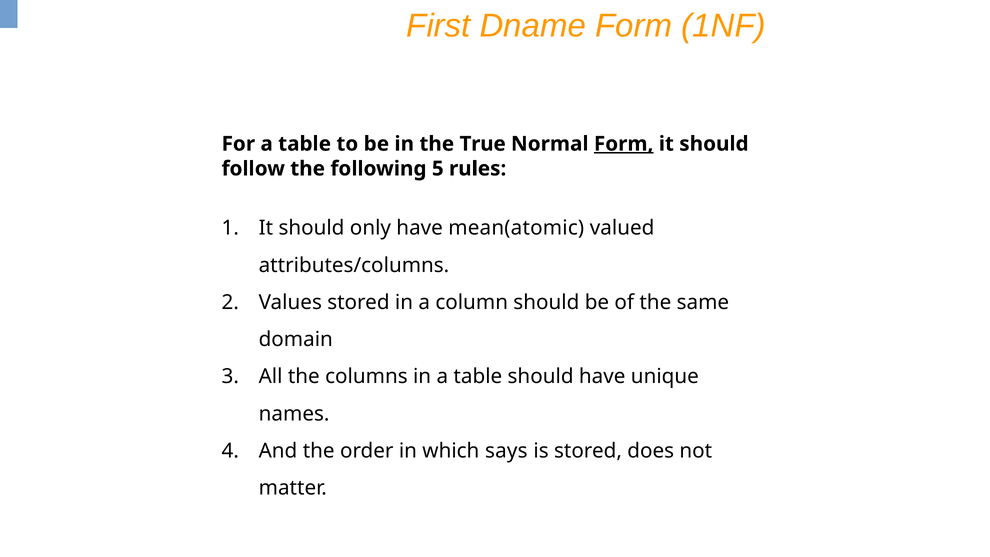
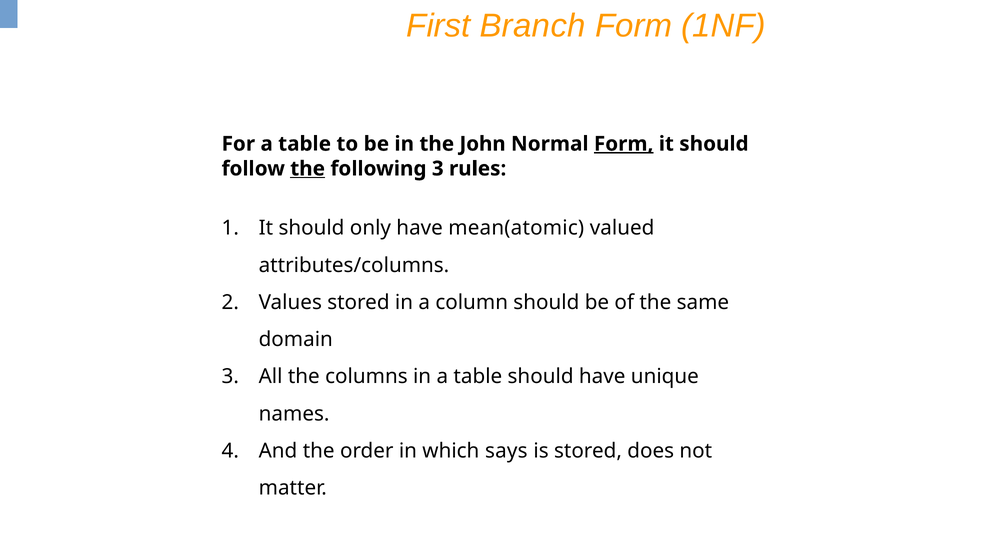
Dname: Dname -> Branch
True: True -> John
the at (308, 169) underline: none -> present
following 5: 5 -> 3
